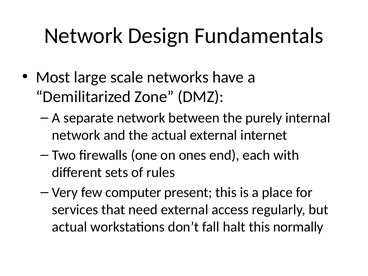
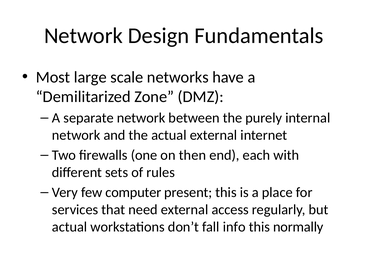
ones: ones -> then
halt: halt -> info
